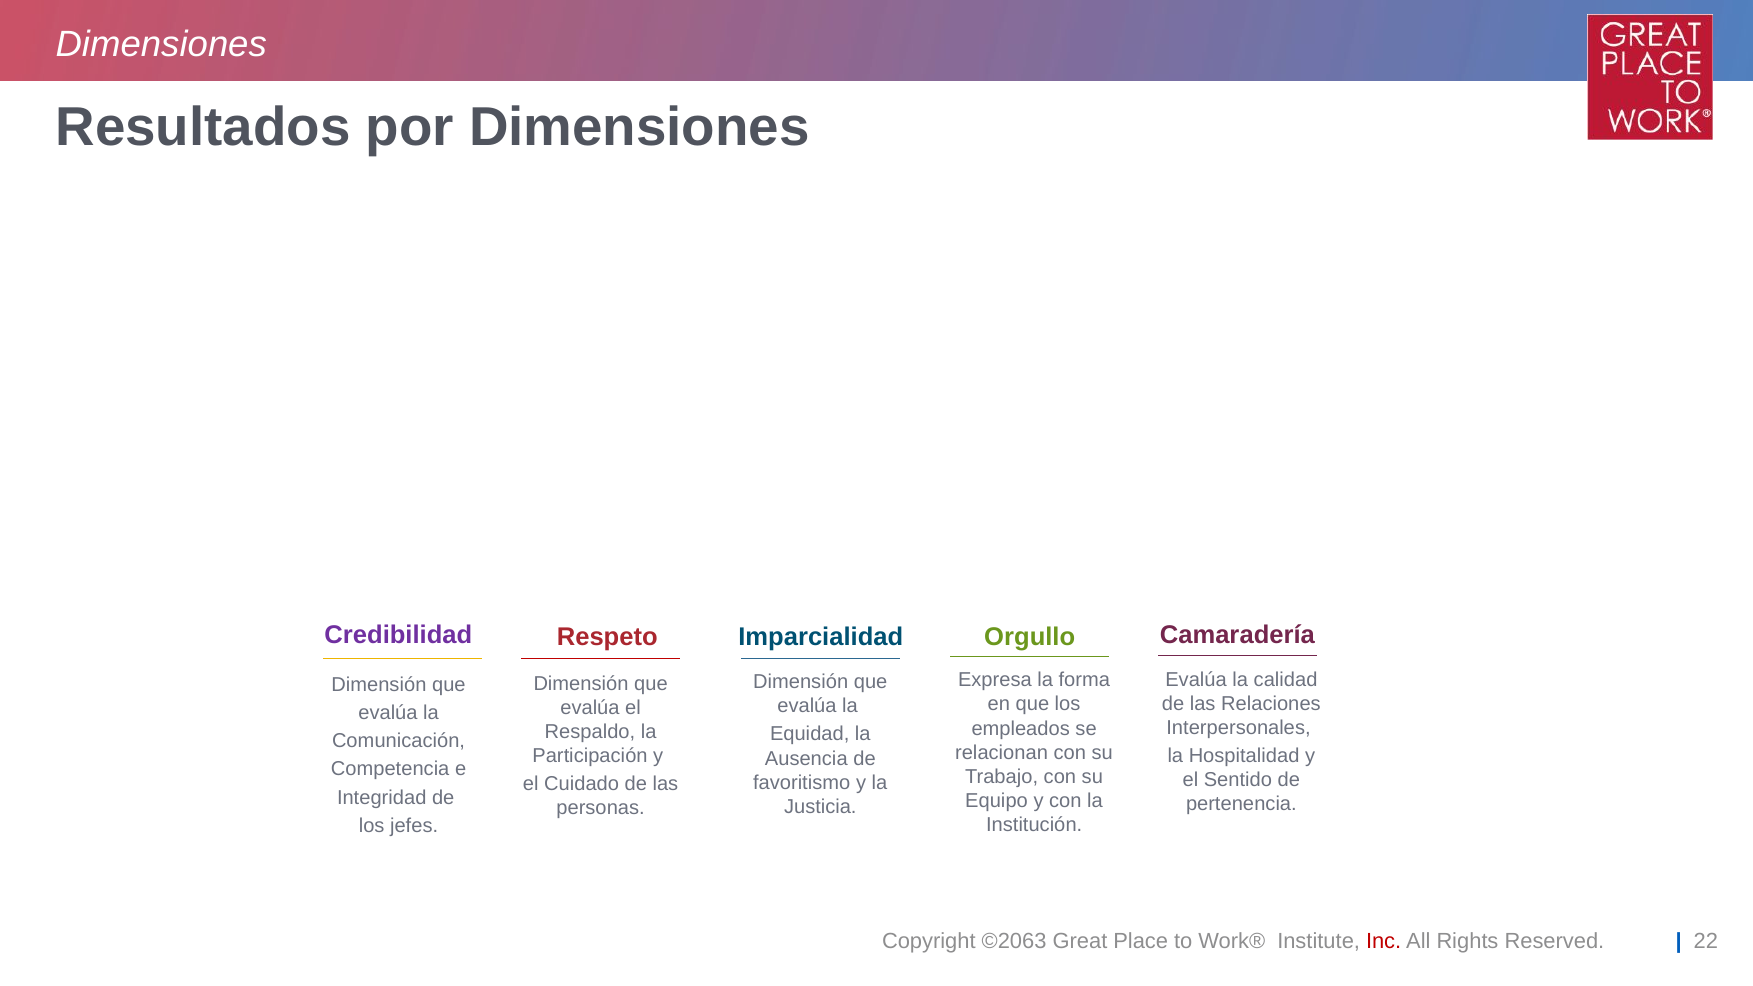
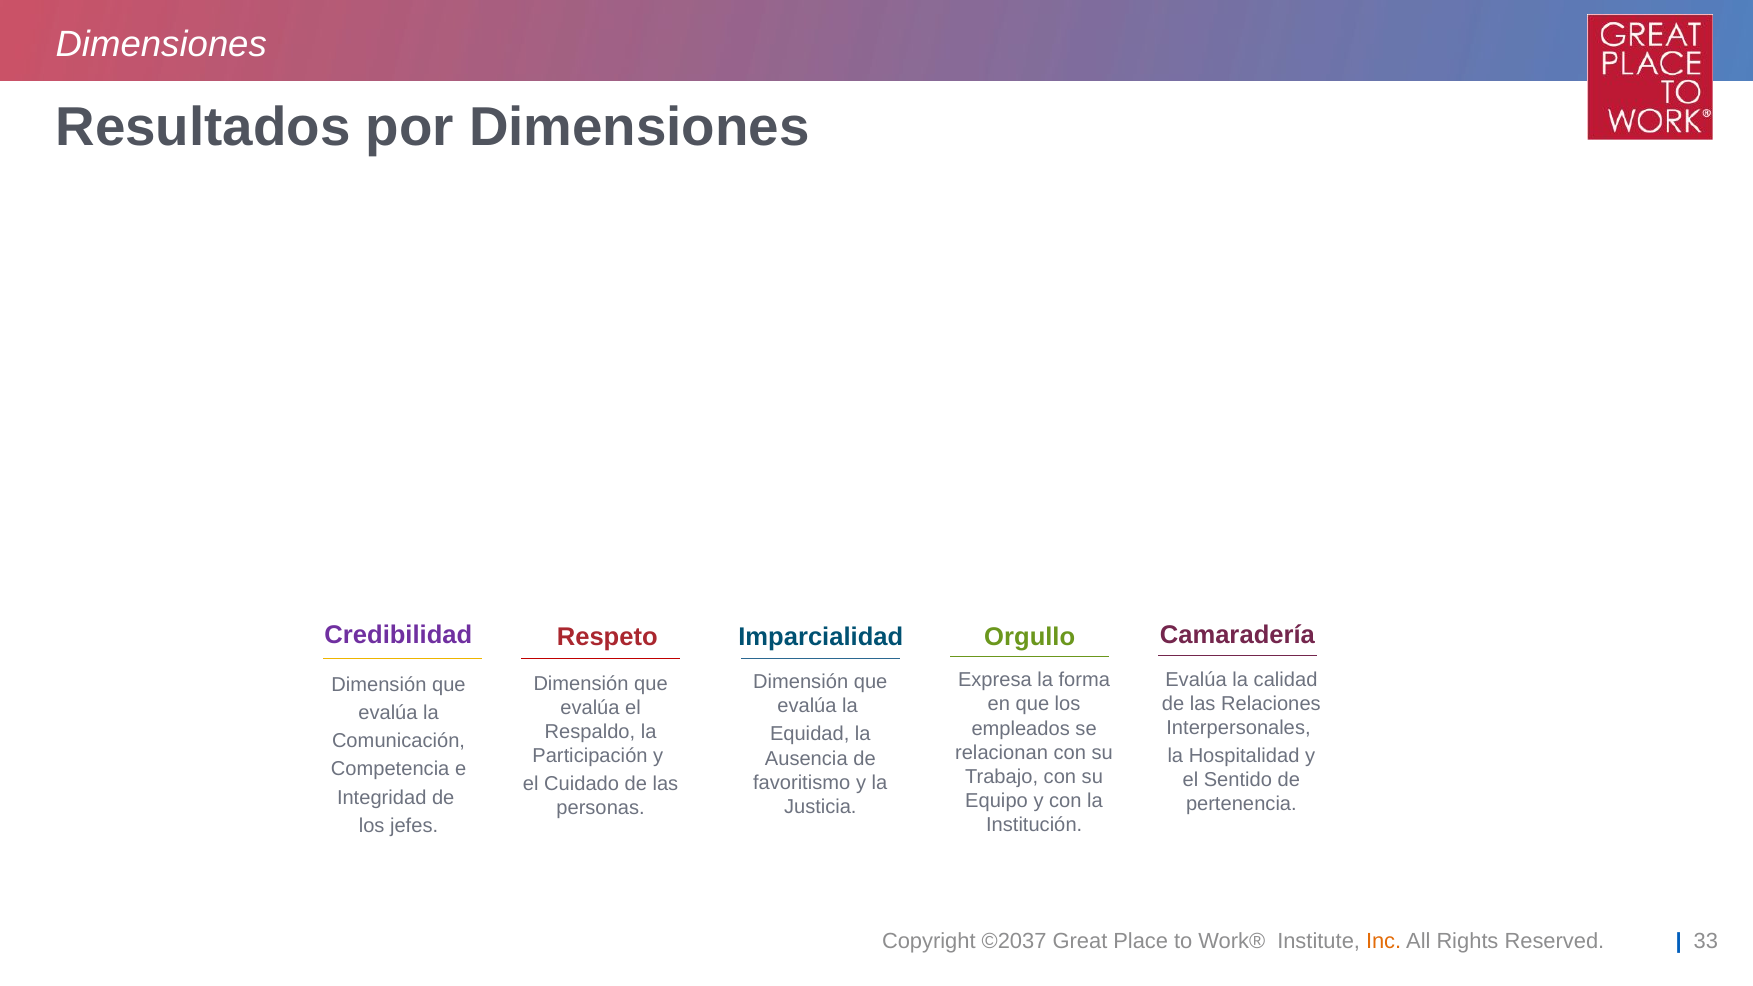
©2063: ©2063 -> ©2037
Inc colour: red -> orange
22: 22 -> 33
